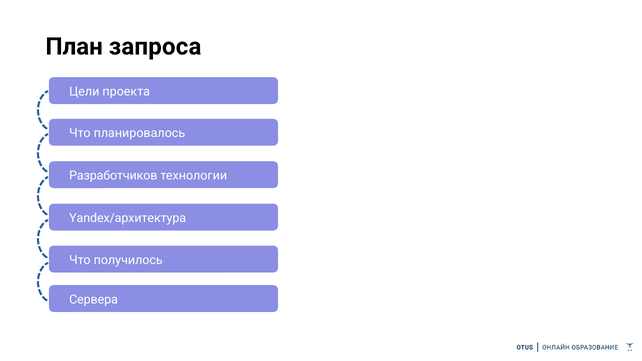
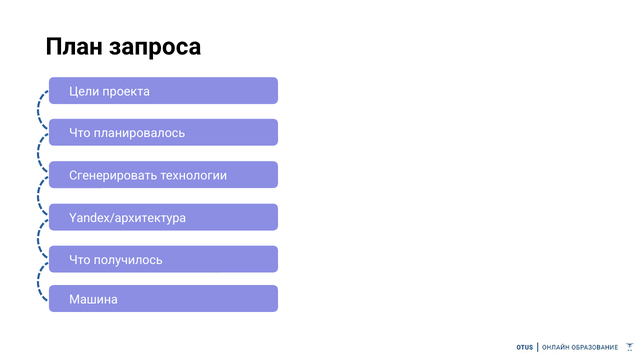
Разработчиков: Разработчиков -> Сгенерировать
Сервера: Сервера -> Машина
